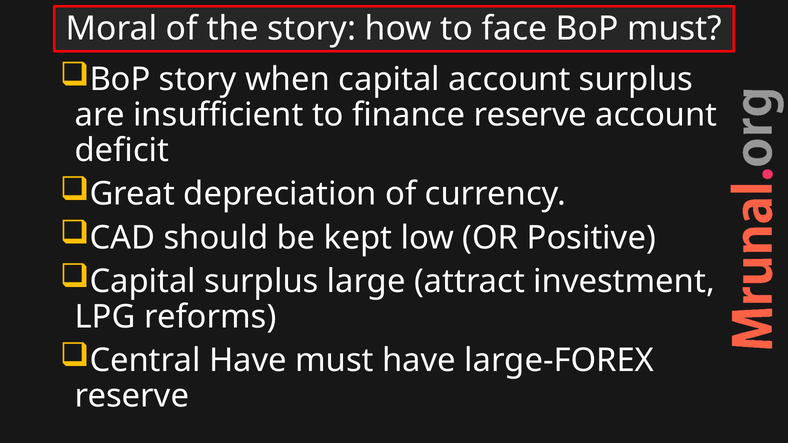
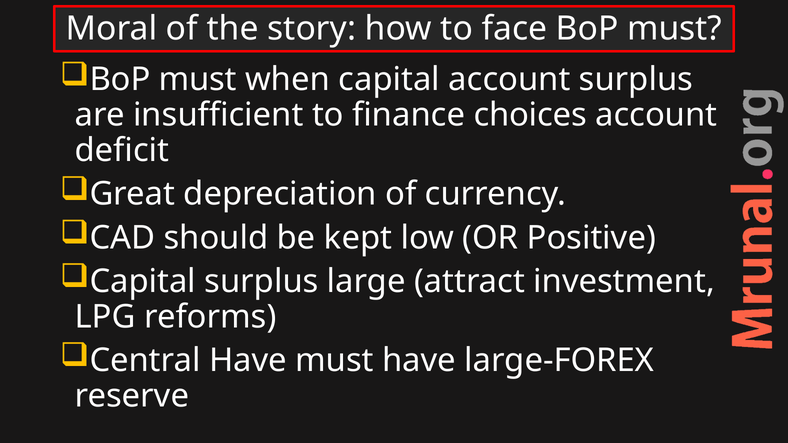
story at (198, 80): story -> must
finance reserve: reserve -> choices
